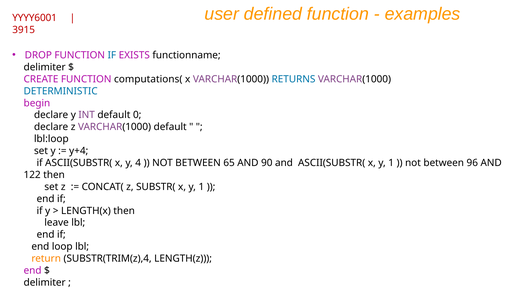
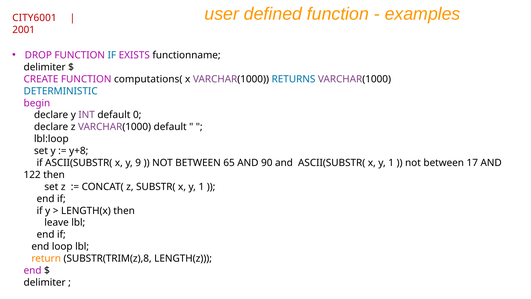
YYYY6001: YYYY6001 -> CITY6001
3915: 3915 -> 2001
y+4: y+4 -> y+8
4: 4 -> 9
96: 96 -> 17
SUBSTR(TRIM(z),4: SUBSTR(TRIM(z),4 -> SUBSTR(TRIM(z),8
